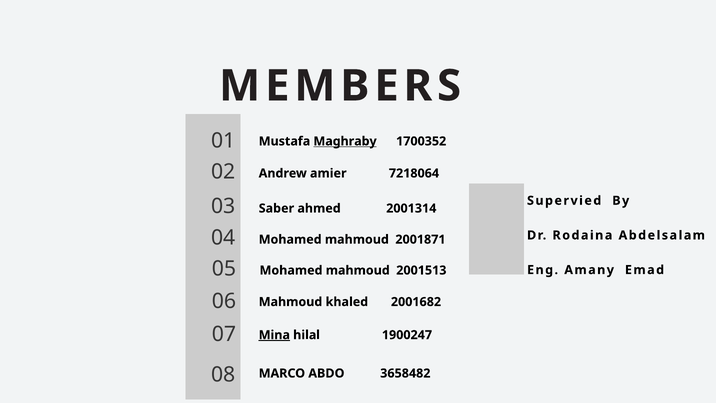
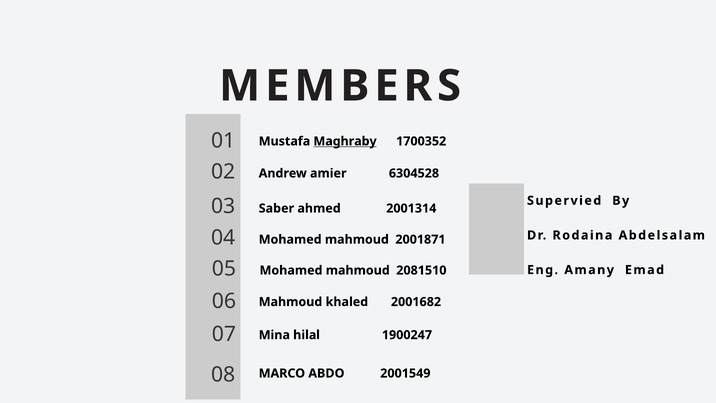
7218064: 7218064 -> 6304528
2001513: 2001513 -> 2081510
Mina underline: present -> none
3658482: 3658482 -> 2001549
